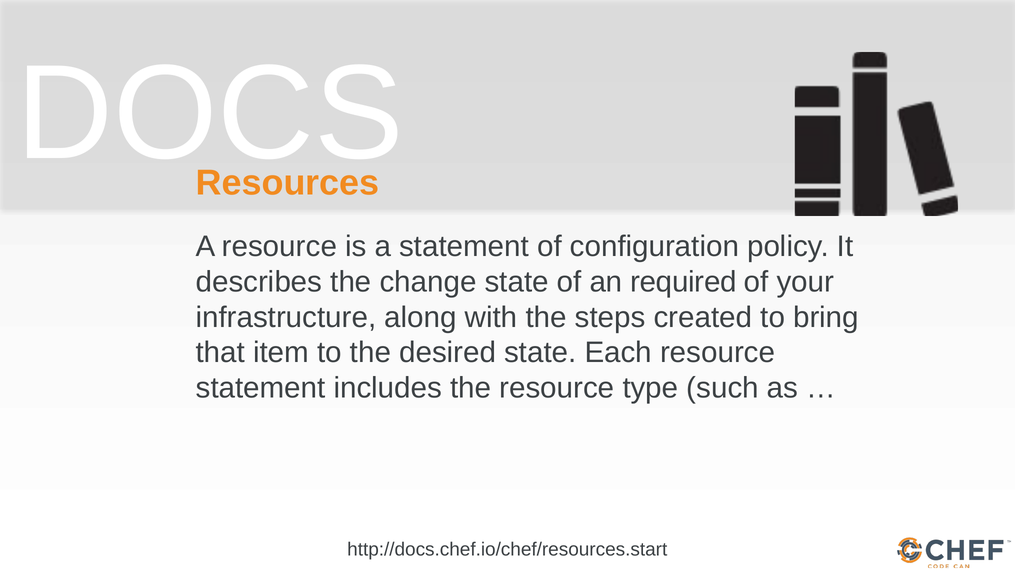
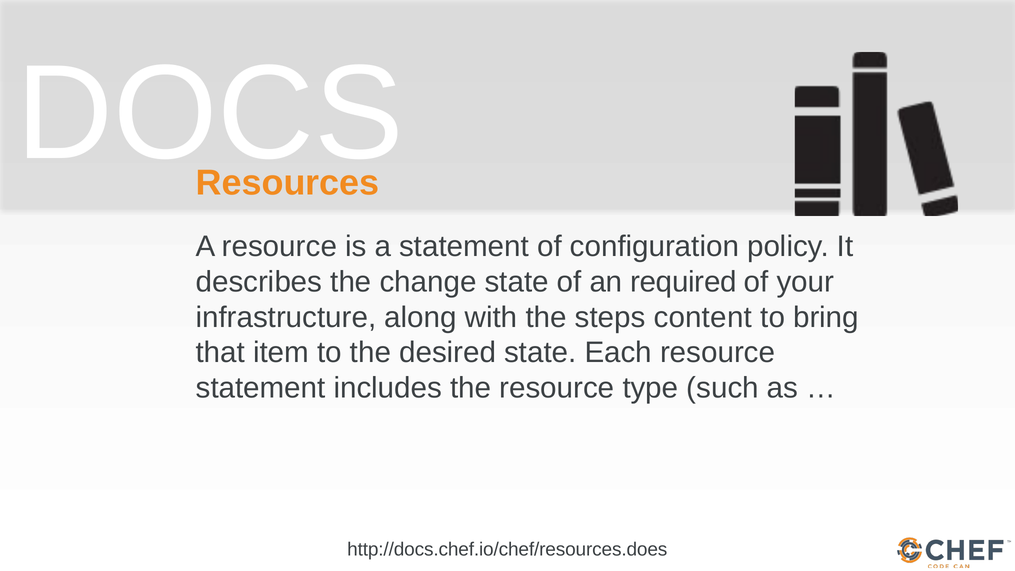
created: created -> content
http://docs.chef.io/chef/resources.start: http://docs.chef.io/chef/resources.start -> http://docs.chef.io/chef/resources.does
